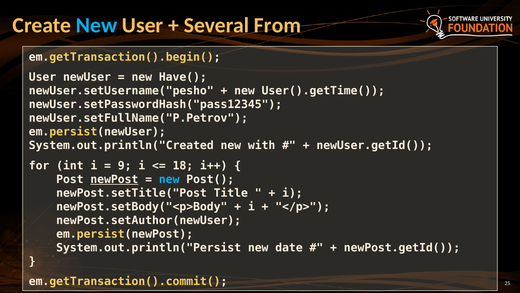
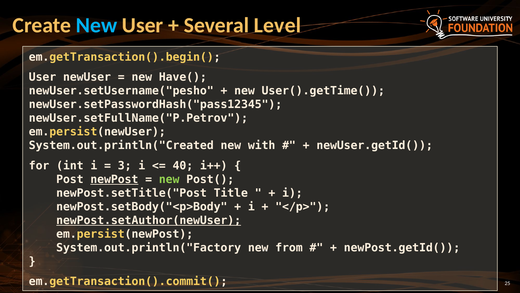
From: From -> Level
9: 9 -> 3
18: 18 -> 40
new at (169, 179) colour: light blue -> light green
newPost.setAuthor(newUser underline: none -> present
System.out.println("Persist: System.out.println("Persist -> System.out.println("Factory
date: date -> from
